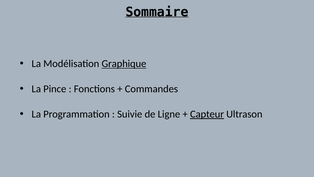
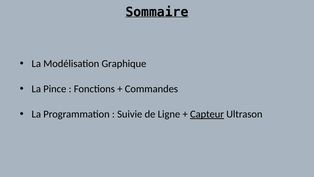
Graphique underline: present -> none
